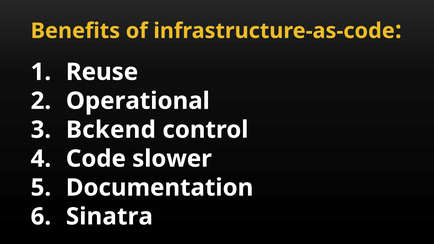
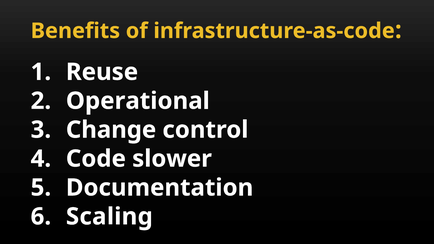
Bckend: Bckend -> Change
Sinatra: Sinatra -> Scaling
